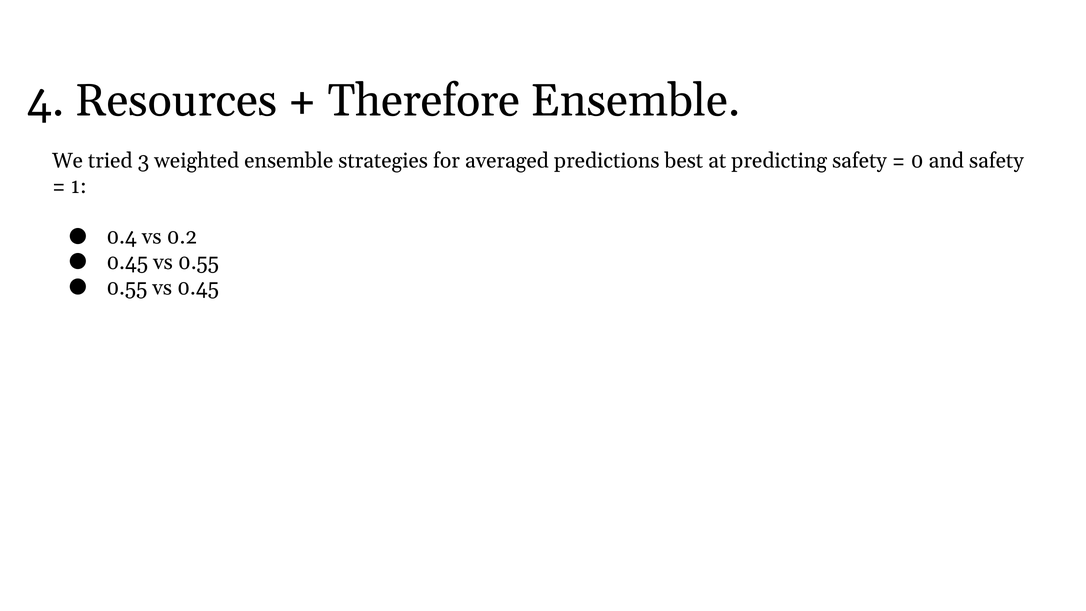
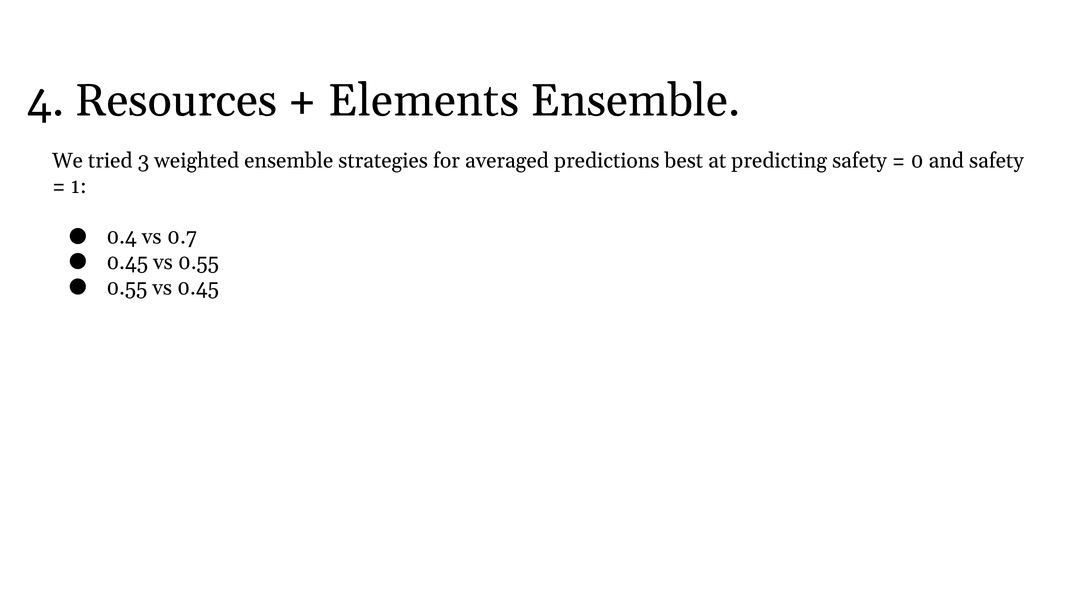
Therefore: Therefore -> Elements
0.2: 0.2 -> 0.7
